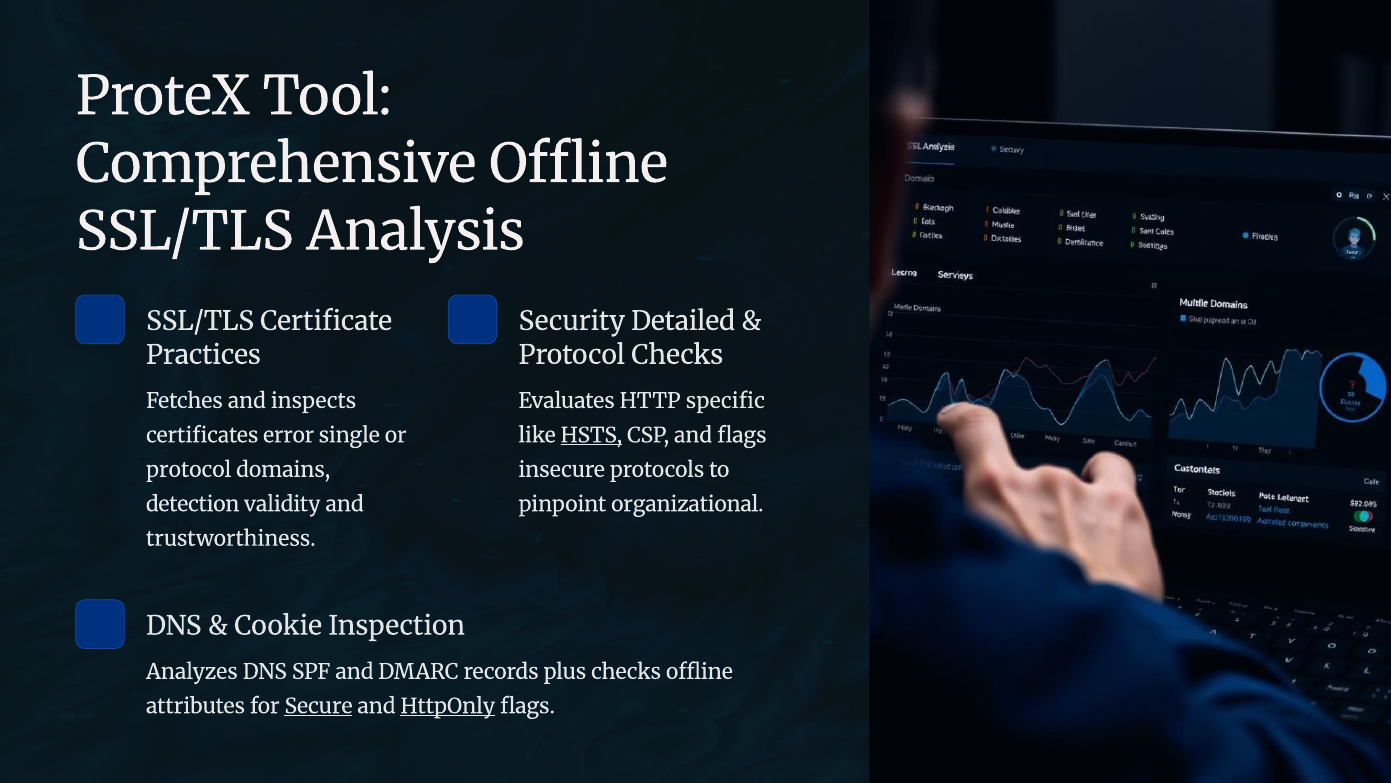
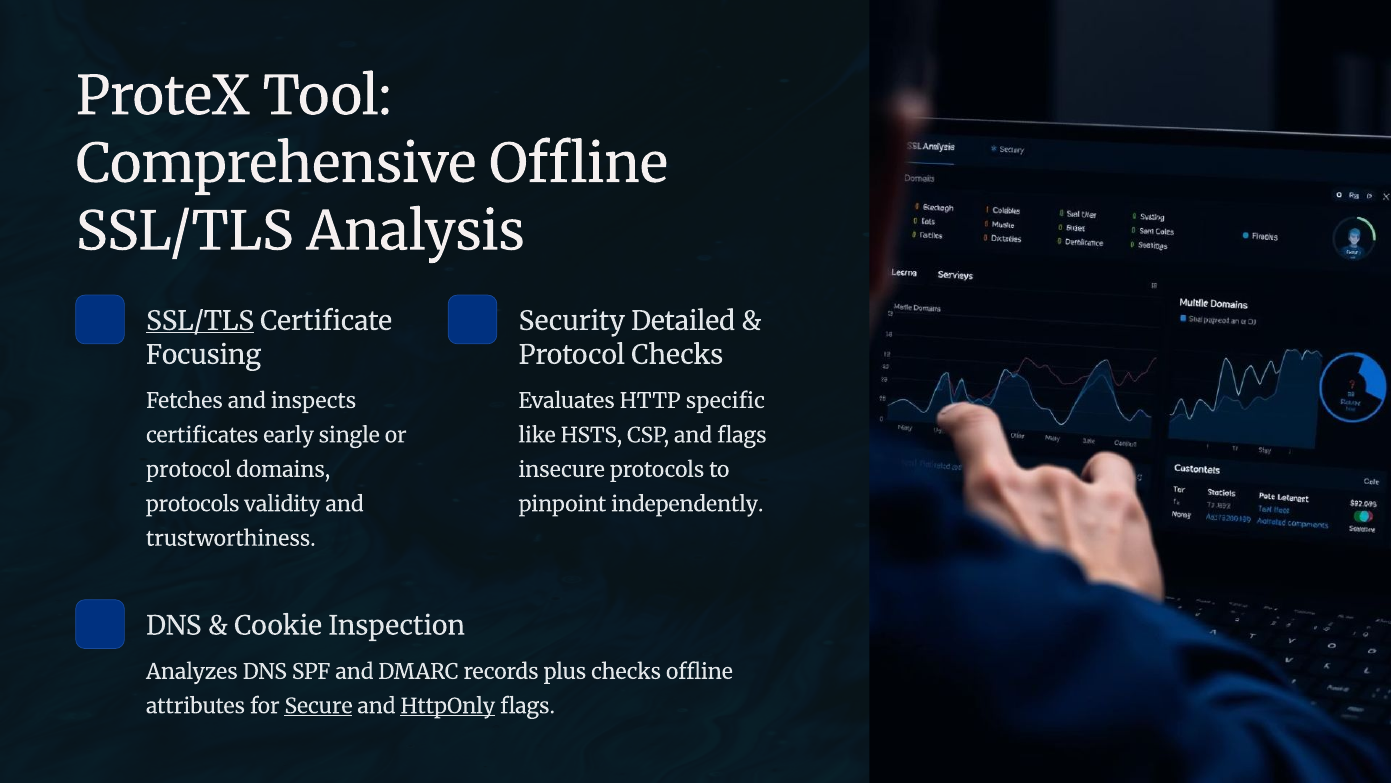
SSL/TLS at (200, 321) underline: none -> present
Practices: Practices -> Focusing
error: error -> early
HSTS underline: present -> none
detection at (193, 504): detection -> protocols
organizational: organizational -> independently
